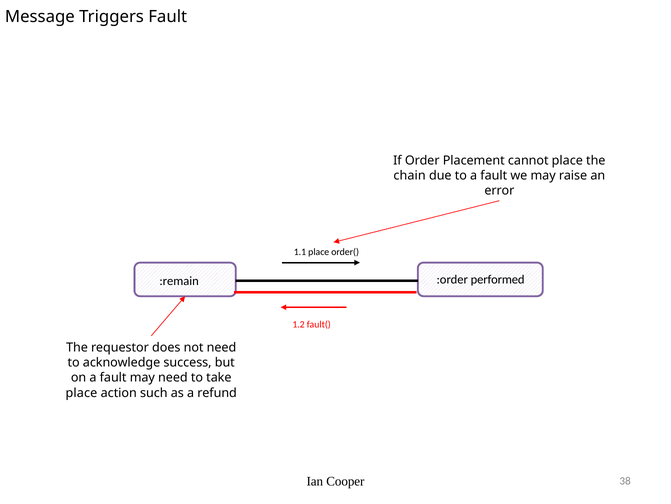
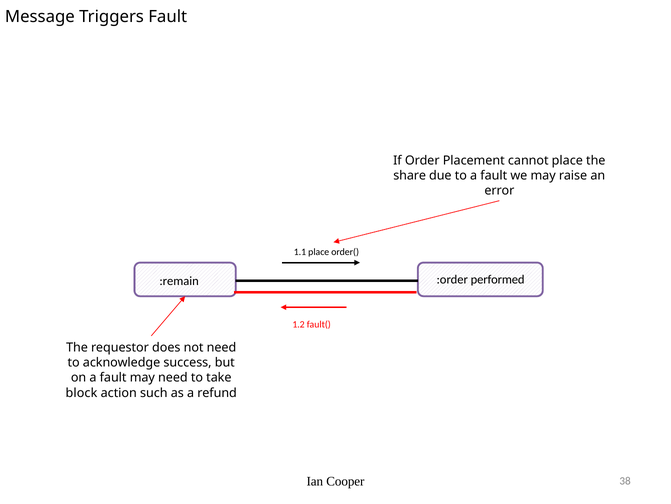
chain: chain -> share
place at (81, 392): place -> block
